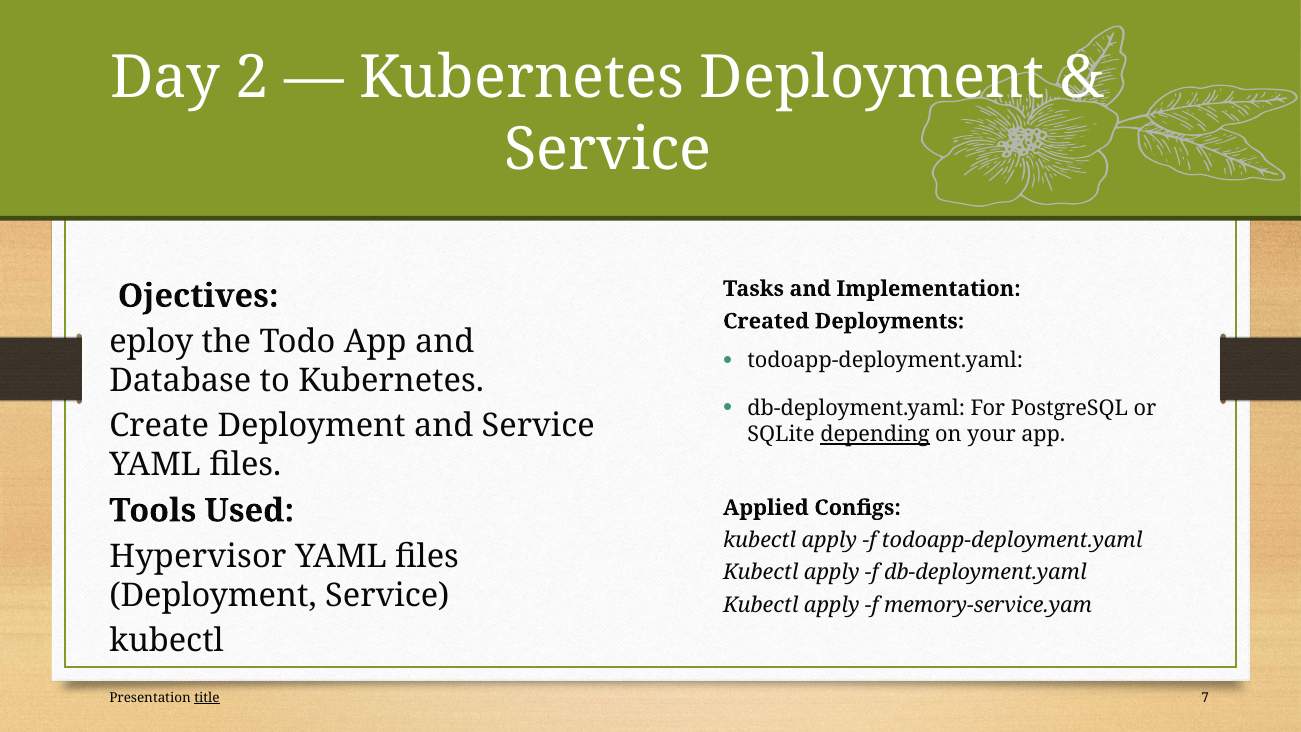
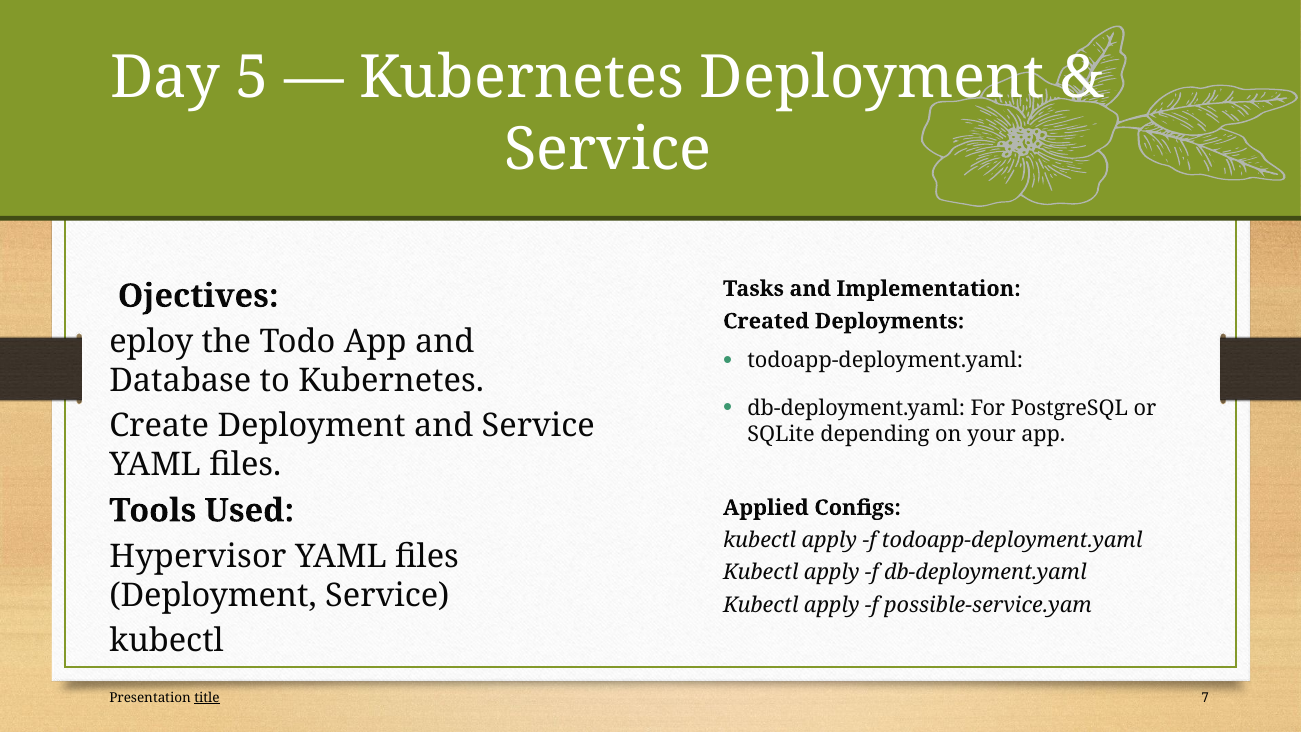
2: 2 -> 5
depending underline: present -> none
memory-service.yam: memory-service.yam -> possible-service.yam
